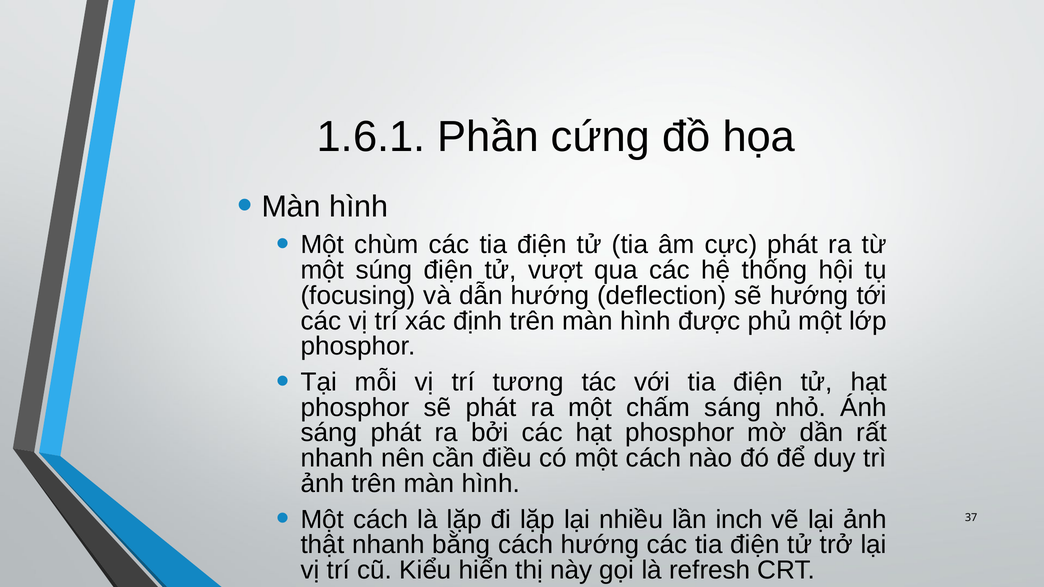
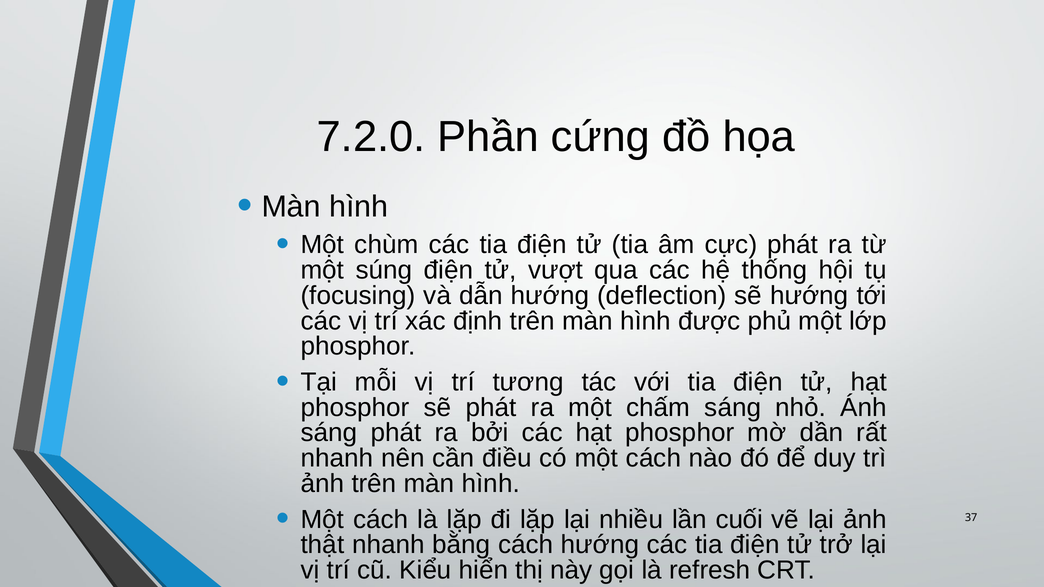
1.6.1: 1.6.1 -> 7.2.0
inch: inch -> cuối
